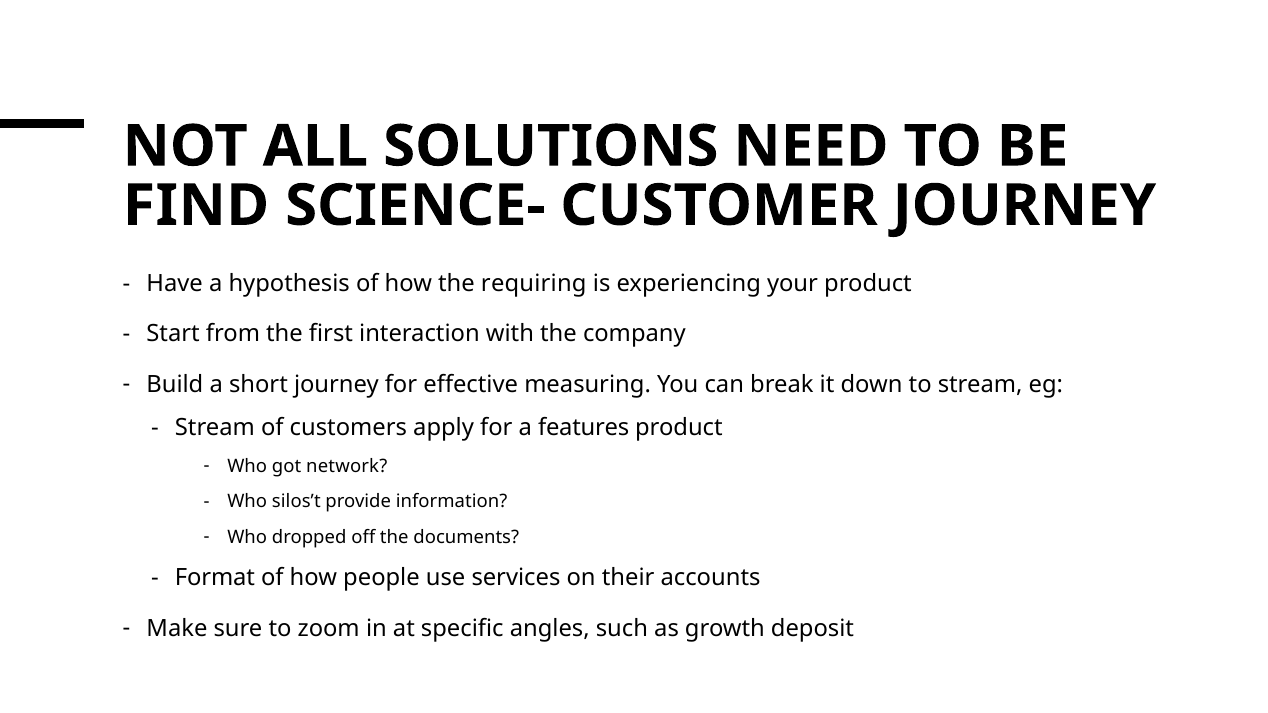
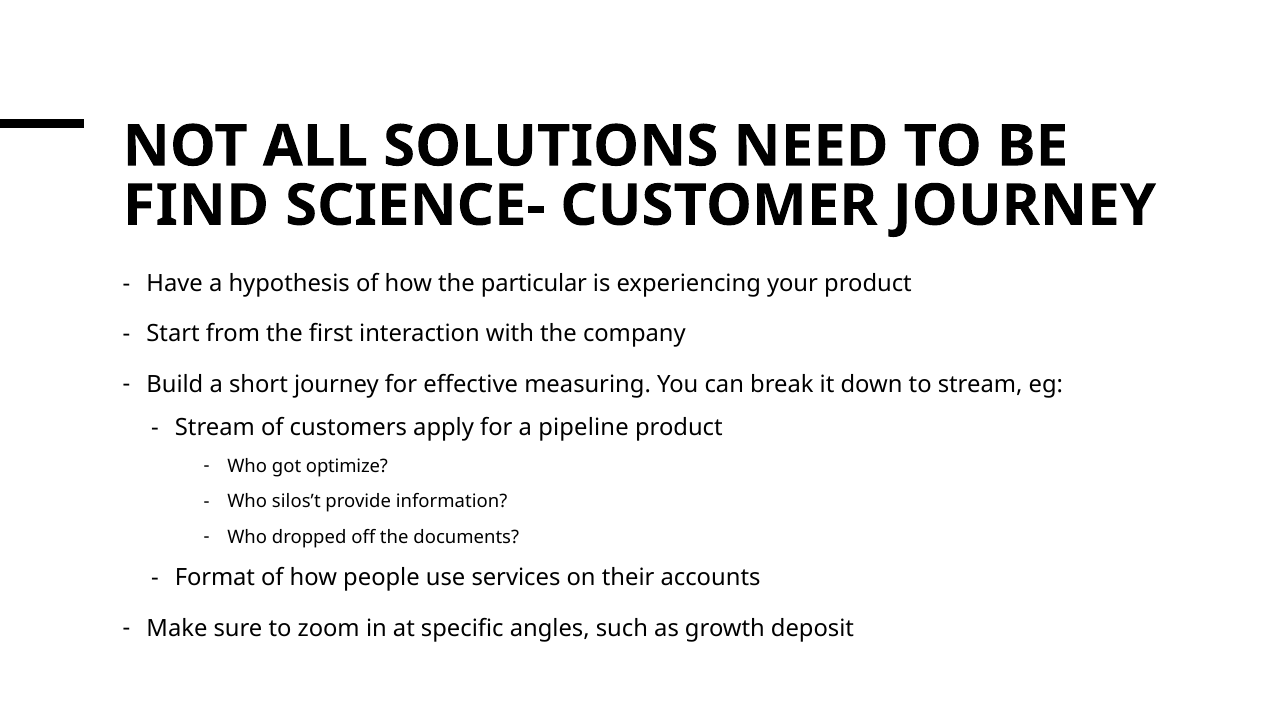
requiring: requiring -> particular
features: features -> pipeline
network: network -> optimize
